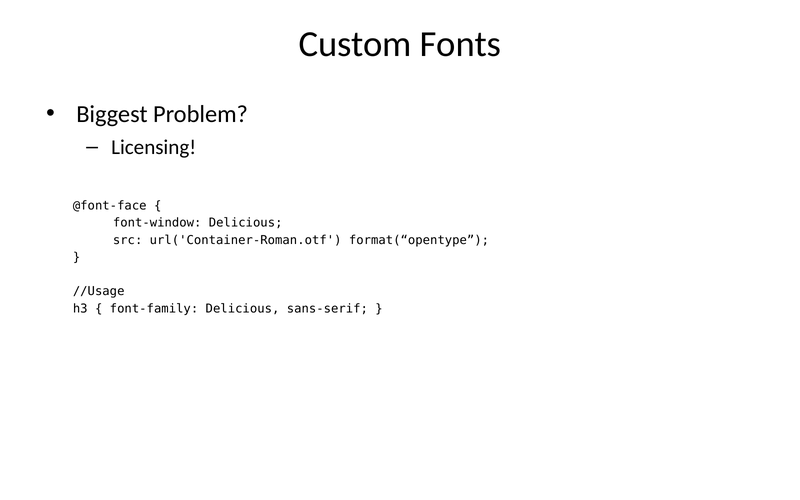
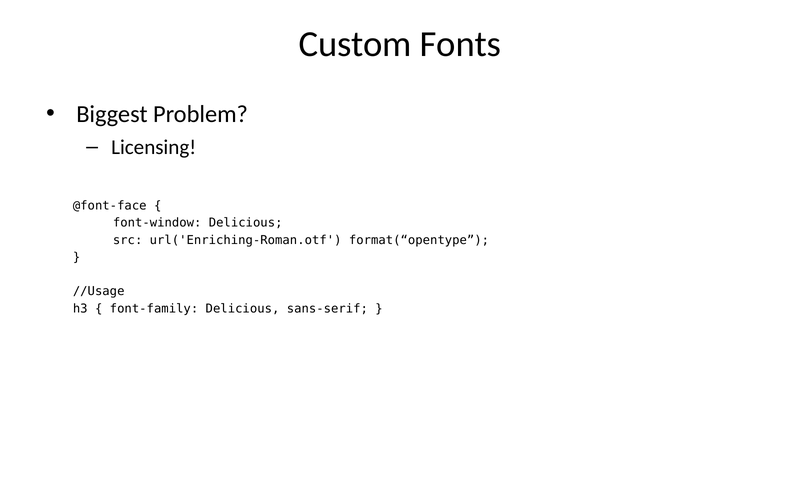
url('Container-Roman.otf: url('Container-Roman.otf -> url('Enriching-Roman.otf
